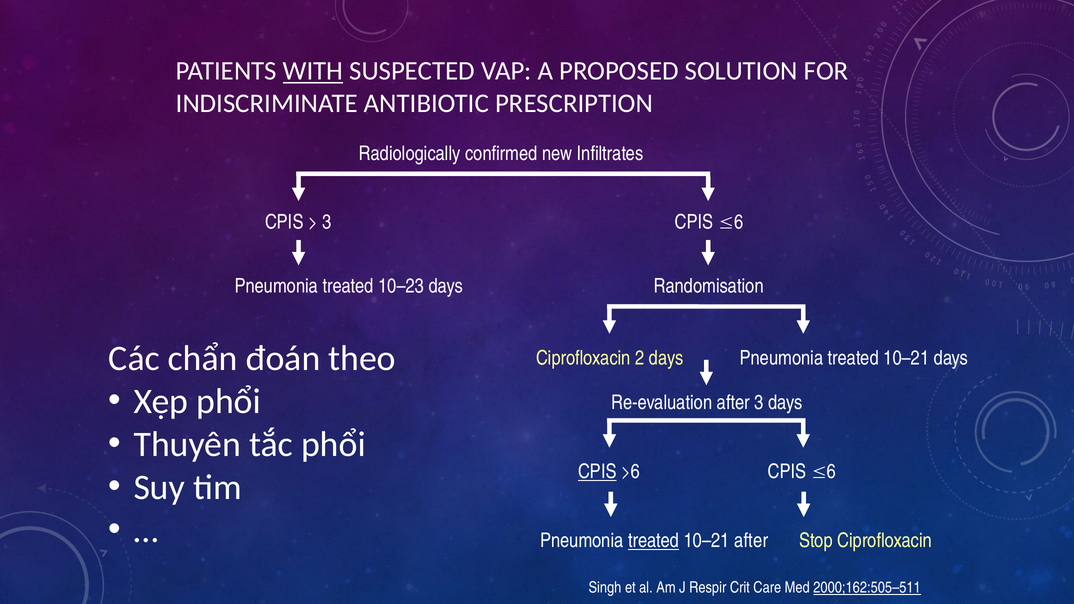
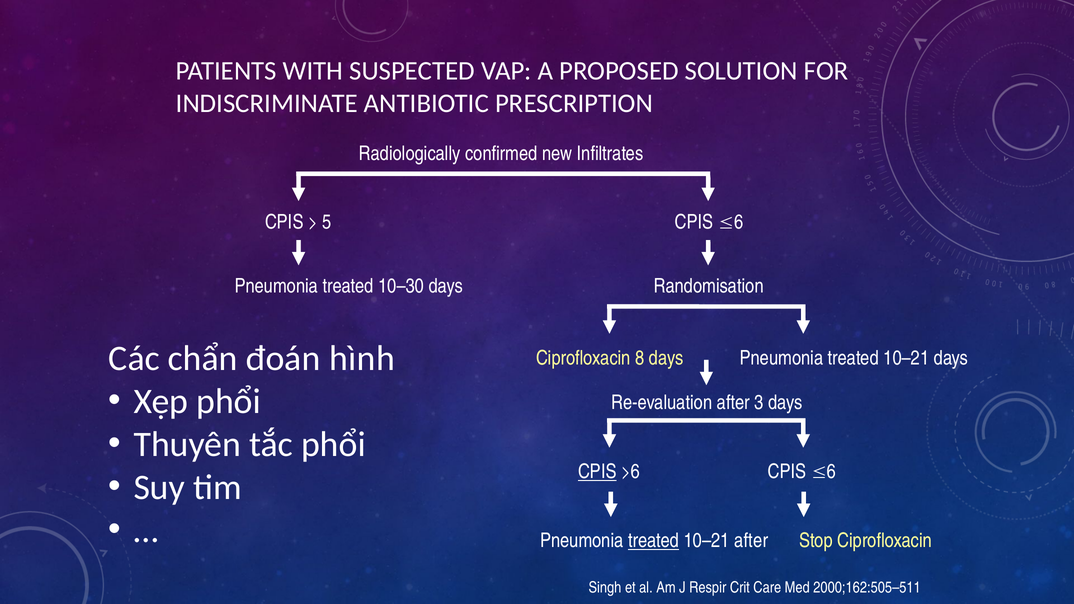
WITH underline: present -> none
3 at (327, 222): 3 -> 5
10–23: 10–23 -> 10–30
theo: theo -> hình
2: 2 -> 8
2000;162:505–511 underline: present -> none
